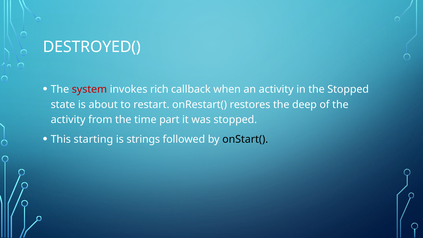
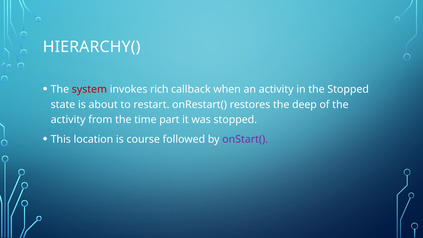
DESTROYED(: DESTROYED( -> HIERARCHY(
starting: starting -> location
strings: strings -> course
onStart( colour: black -> purple
